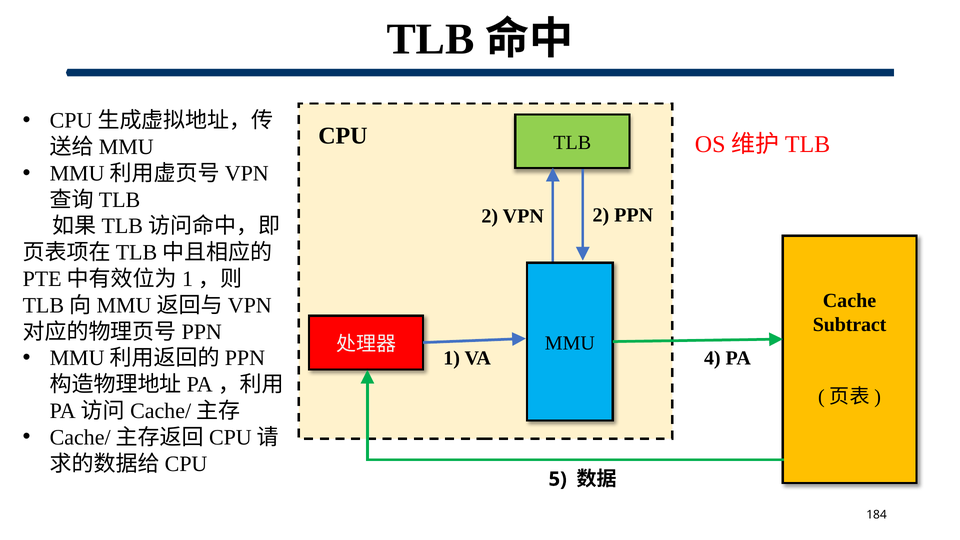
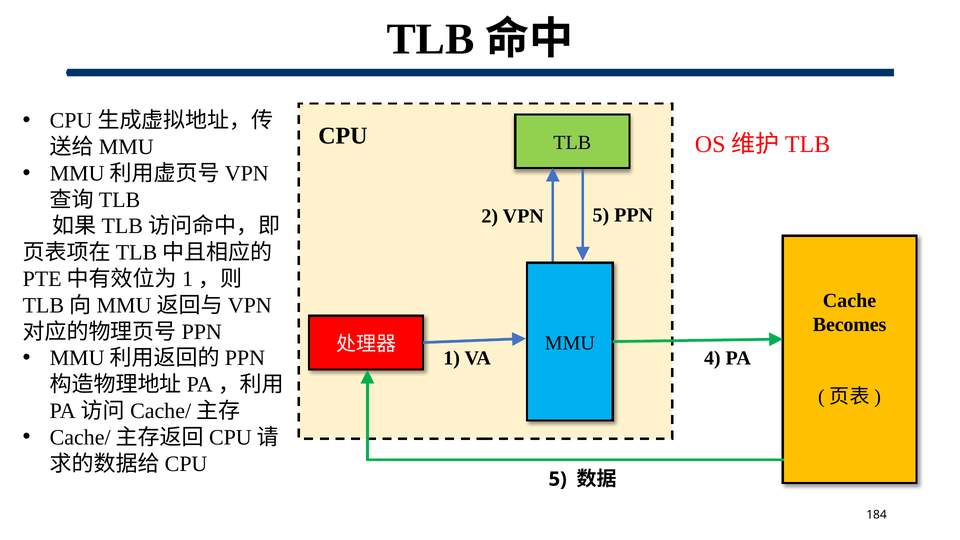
VPN 2: 2 -> 5
Subtract: Subtract -> Becomes
